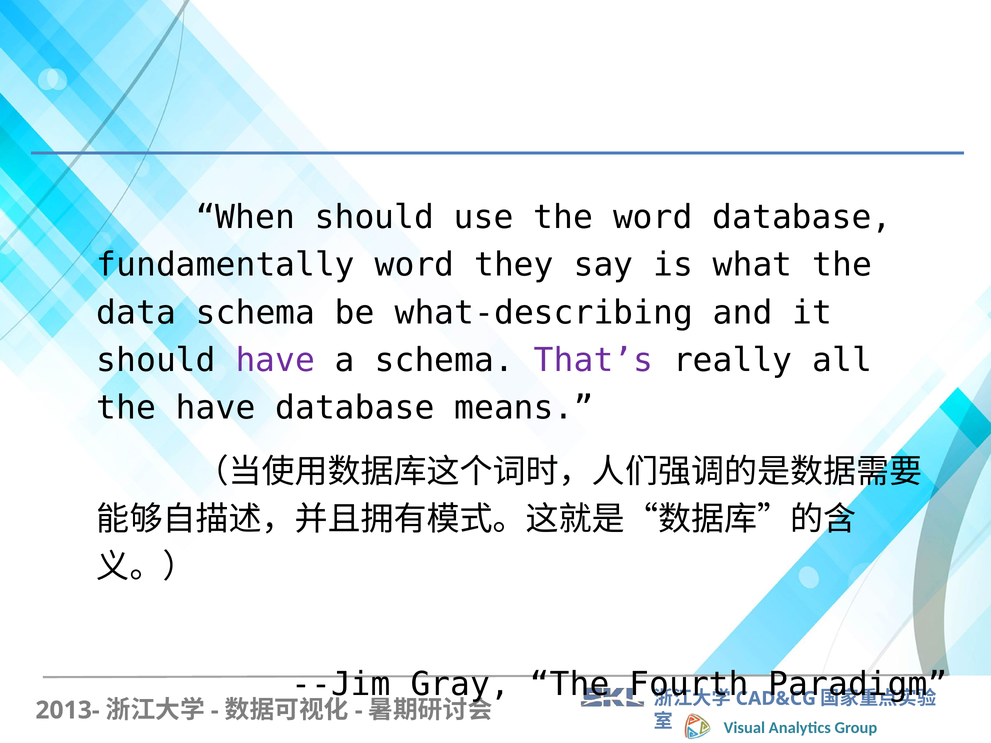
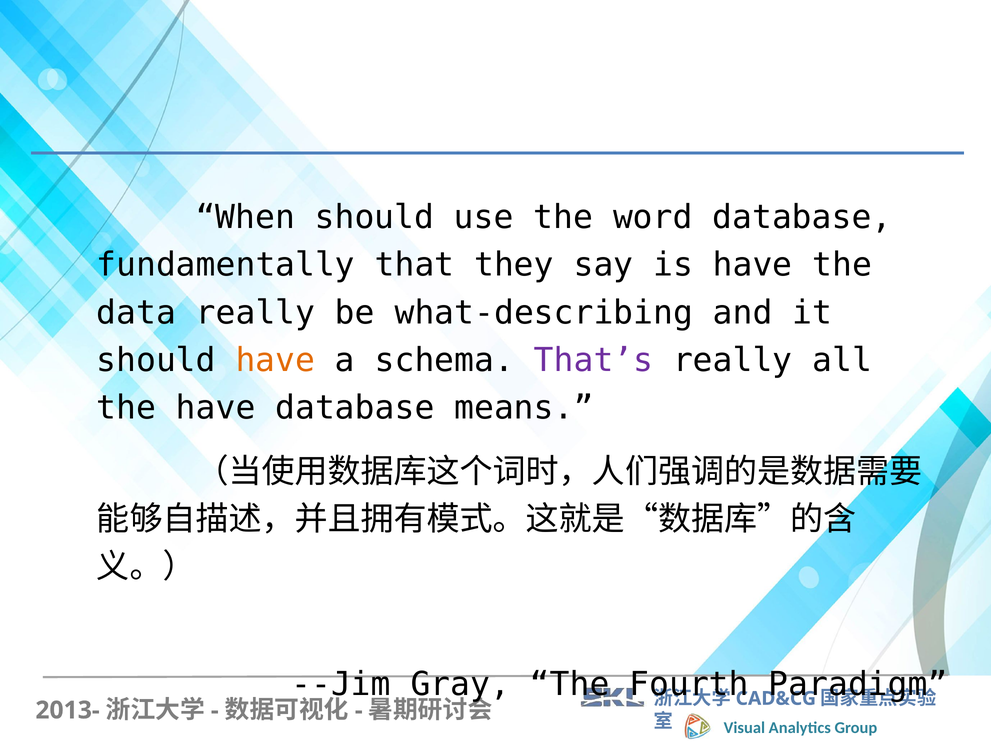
fundamentally word: word -> that
is what: what -> have
data schema: schema -> really
have at (275, 360) colour: purple -> orange
